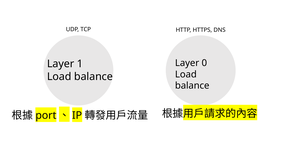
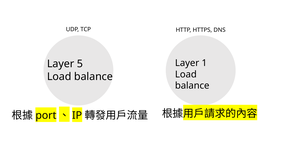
0: 0 -> 1
1: 1 -> 5
